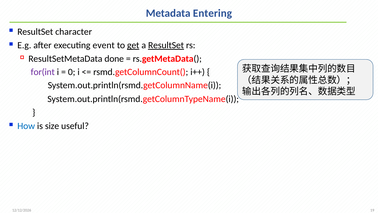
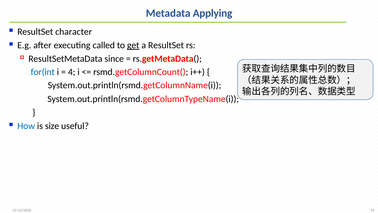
Entering: Entering -> Applying
event: event -> called
ResultSet at (166, 45) underline: present -> none
done: done -> since
for(int colour: purple -> blue
0: 0 -> 4
